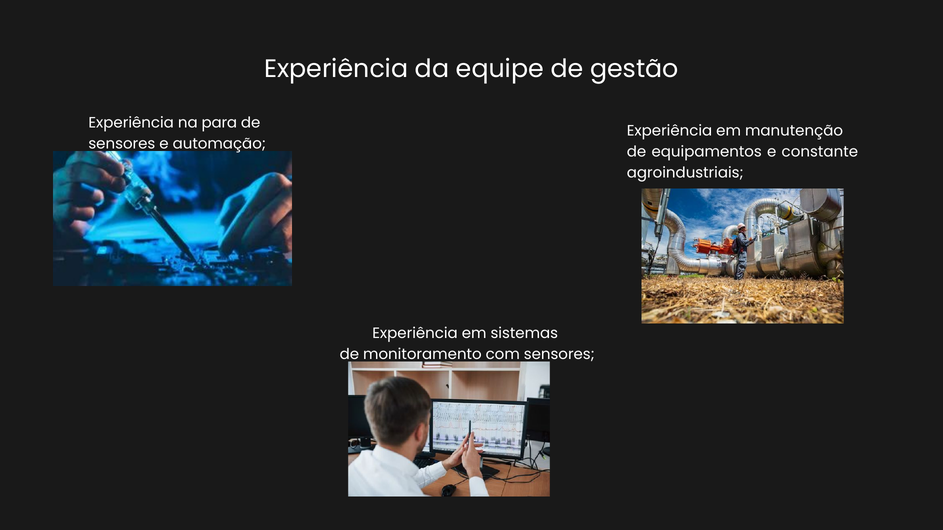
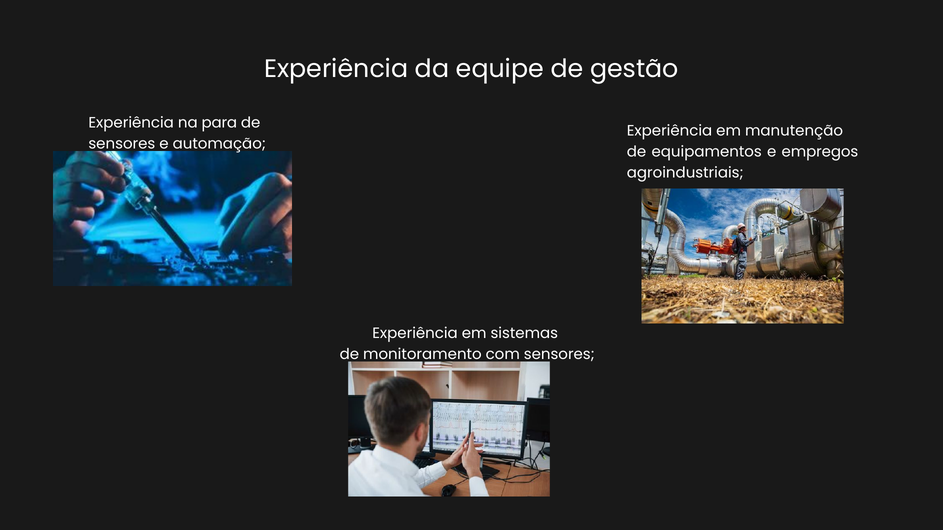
constante: constante -> empregos
